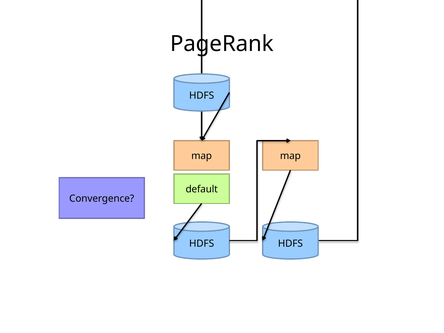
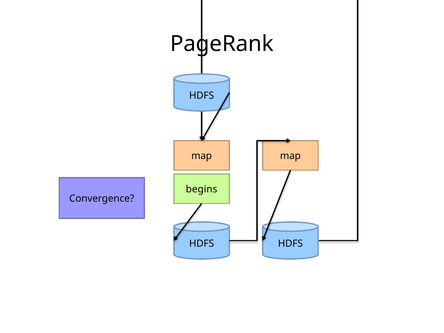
default: default -> begins
